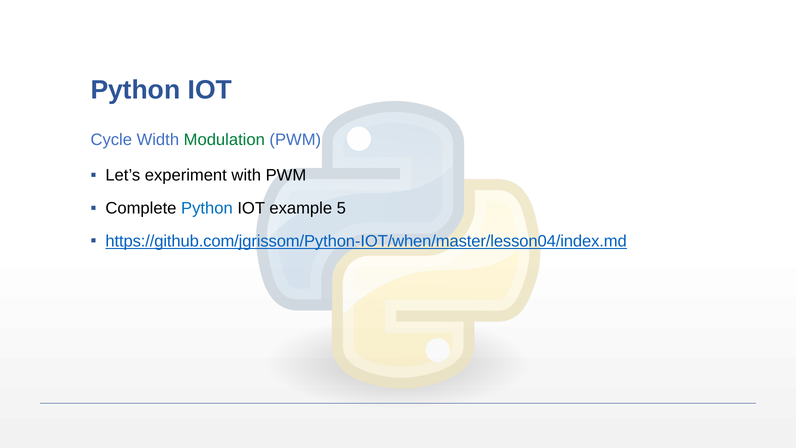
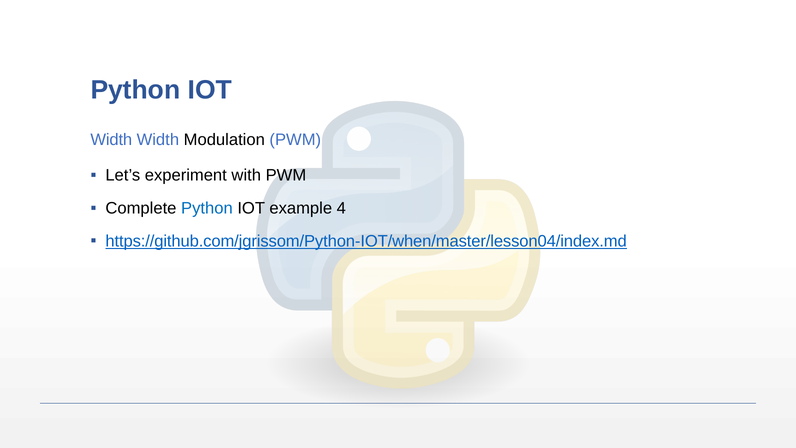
Cycle at (111, 140): Cycle -> Width
Modulation colour: green -> black
5: 5 -> 4
